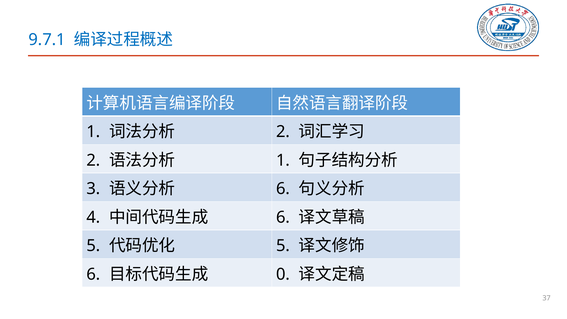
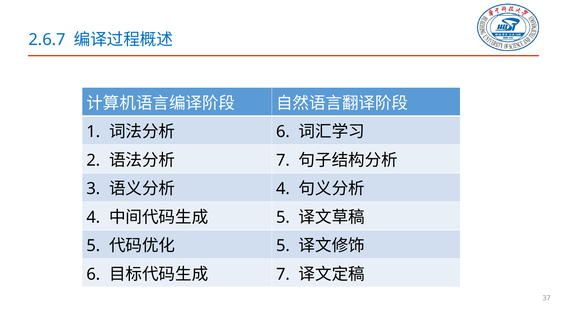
9.7.1: 9.7.1 -> 2.6.7
2 at (283, 132): 2 -> 6
1 at (283, 160): 1 -> 7
6 at (283, 189): 6 -> 4
6 at (283, 217): 6 -> 5
0 at (283, 274): 0 -> 7
